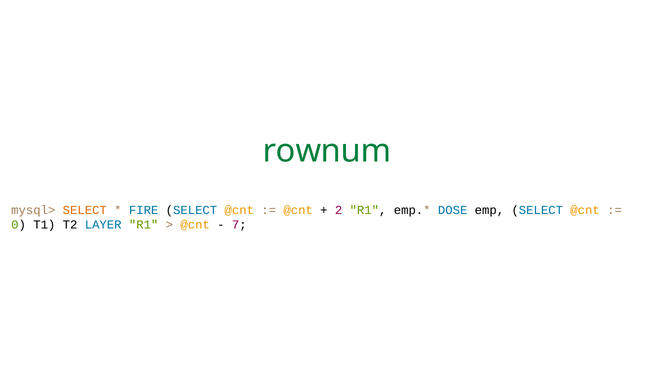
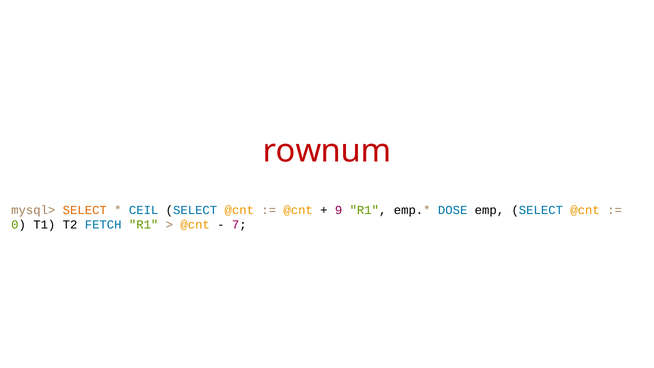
rownum colour: green -> red
FIRE: FIRE -> CEIL
2: 2 -> 9
LAYER: LAYER -> FETCH
